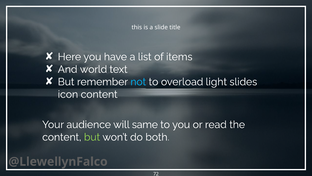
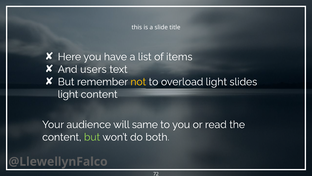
world: world -> users
not colour: light blue -> yellow
icon at (68, 94): icon -> light
